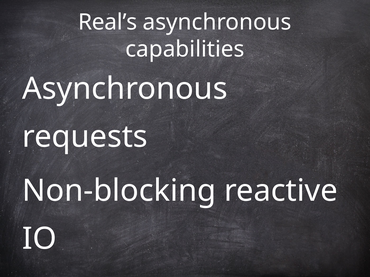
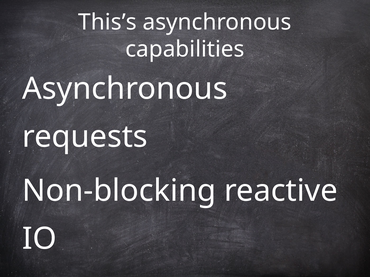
Real’s: Real’s -> This’s
